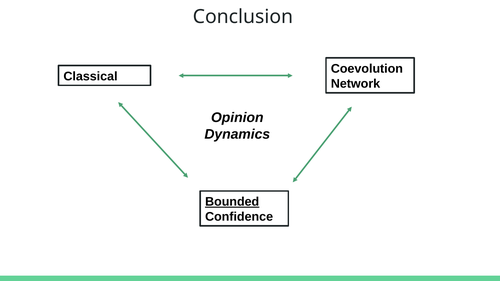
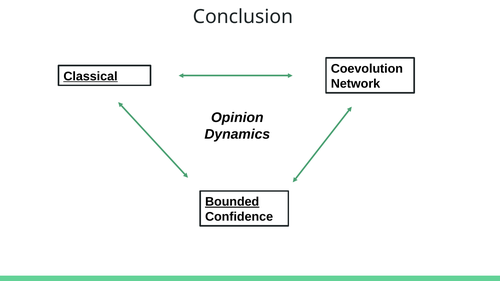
Classical underline: none -> present
